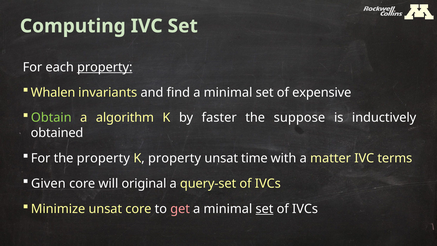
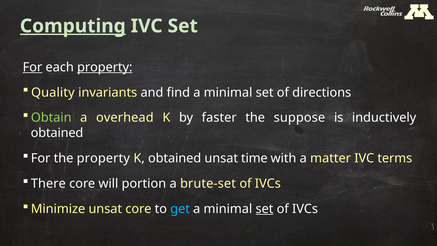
Computing underline: none -> present
For at (32, 67) underline: none -> present
Whalen: Whalen -> Quality
expensive: expensive -> directions
algorithm: algorithm -> overhead
K property: property -> obtained
Given: Given -> There
original: original -> portion
query-set: query-set -> brute-set
get colour: pink -> light blue
